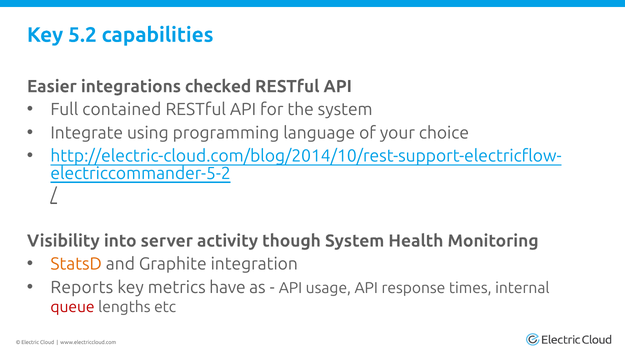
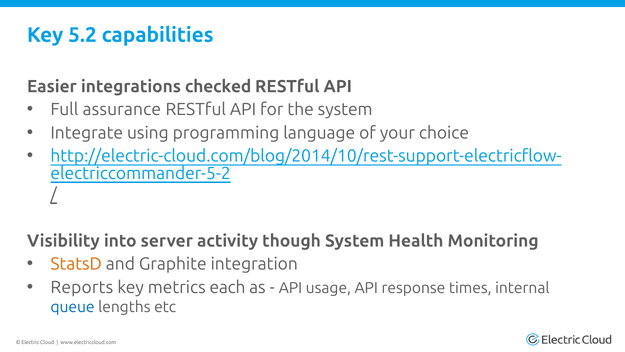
contained: contained -> assurance
have: have -> each
queue colour: red -> blue
